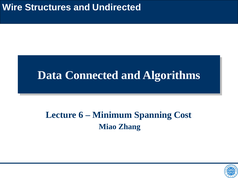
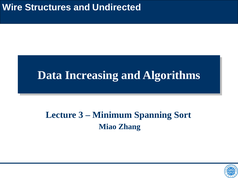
Connected: Connected -> Increasing
6: 6 -> 3
Cost: Cost -> Sort
